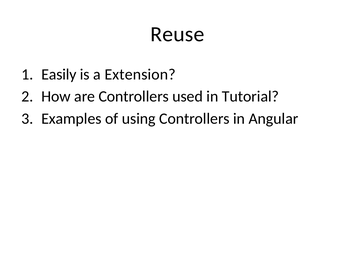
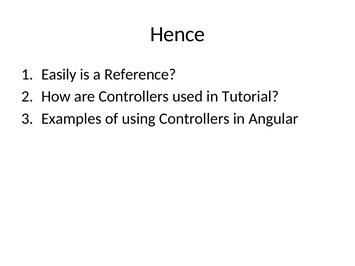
Reuse: Reuse -> Hence
Extension: Extension -> Reference
